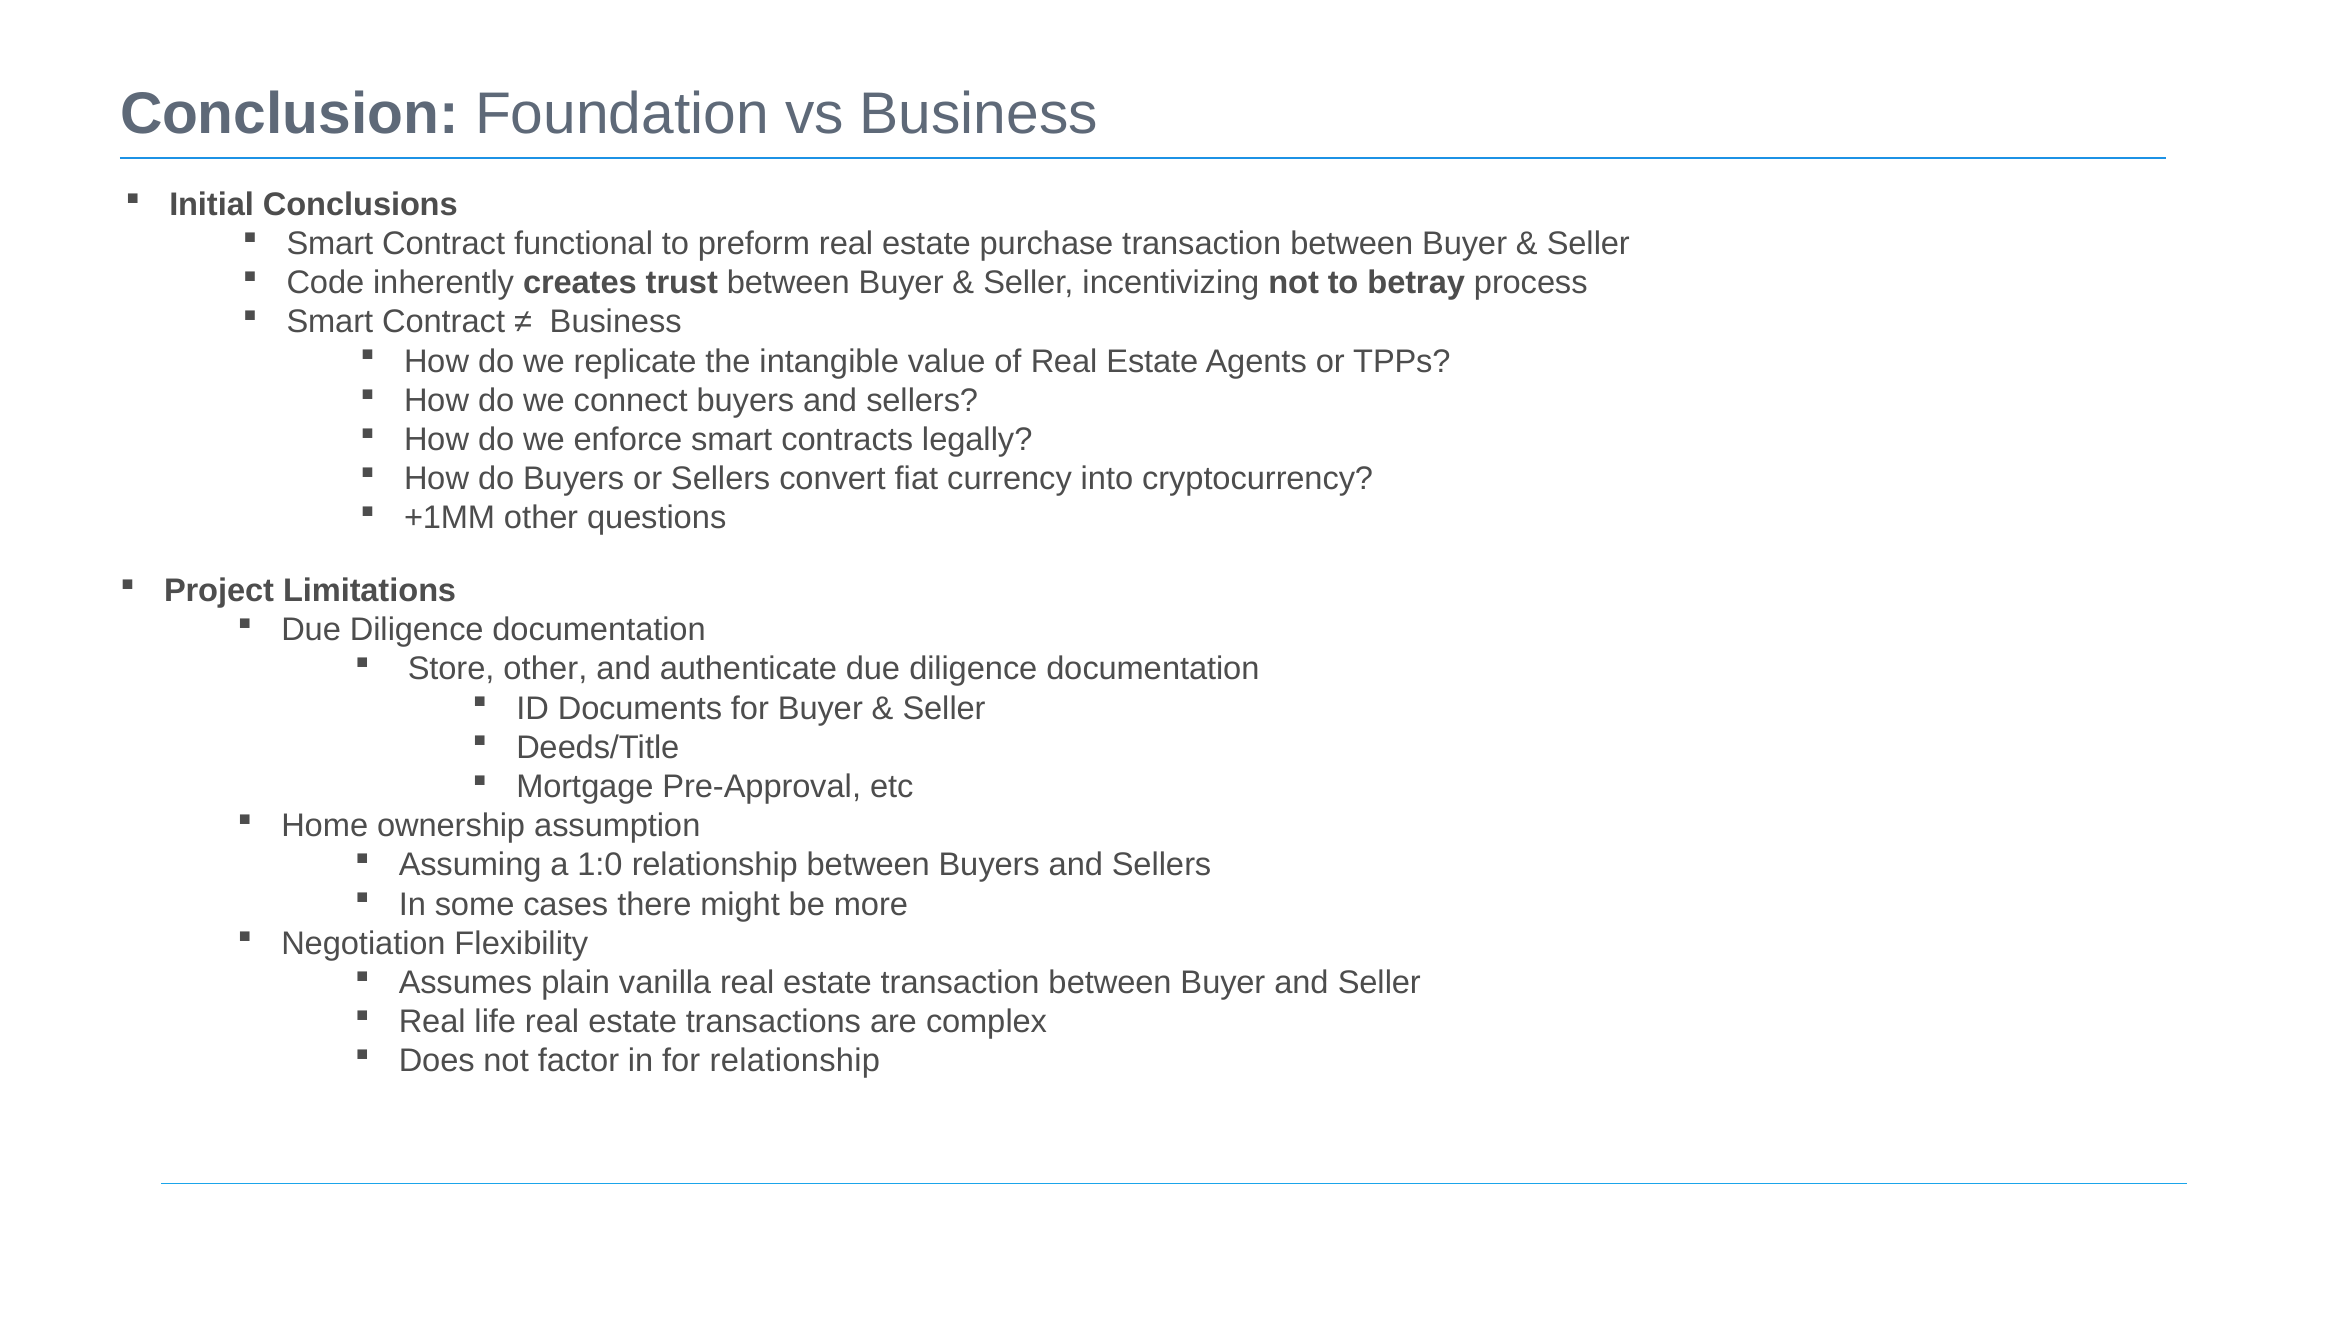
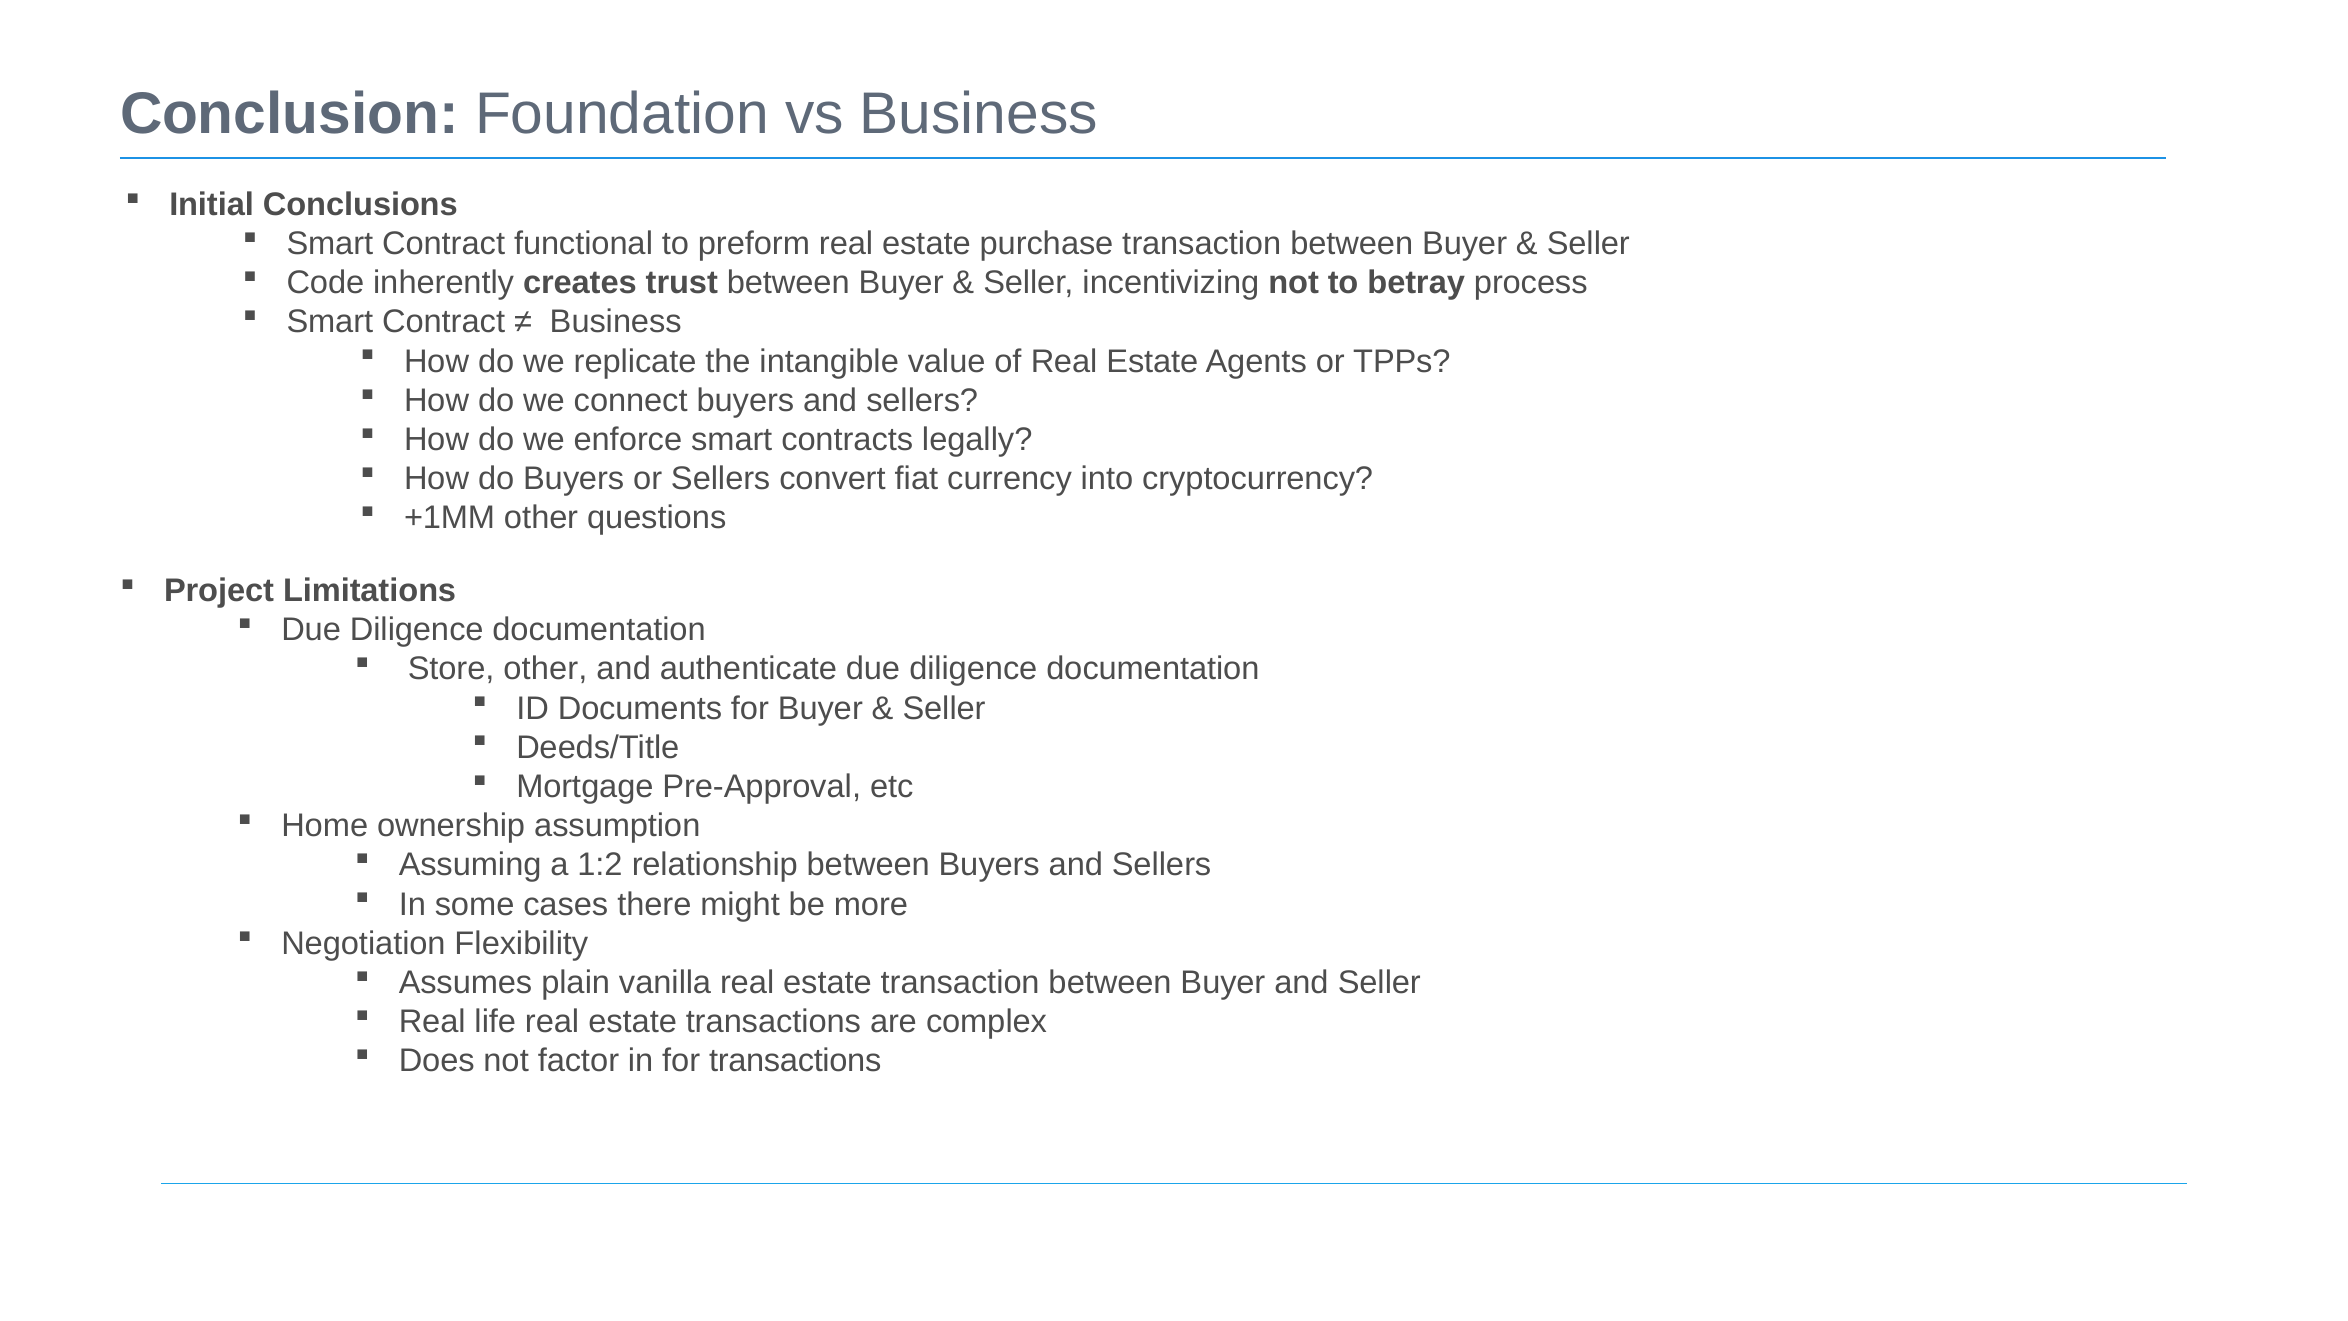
1:0: 1:0 -> 1:2
for relationship: relationship -> transactions
